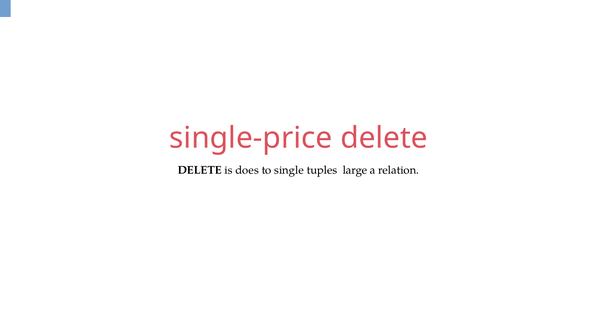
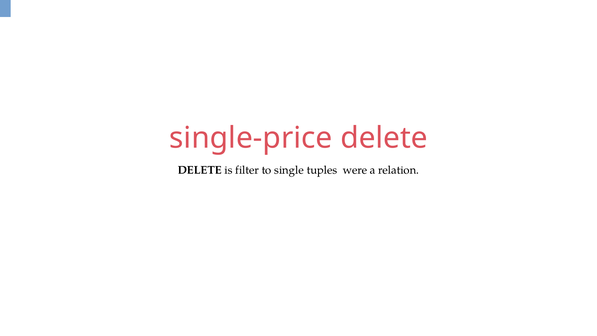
does: does -> filter
large: large -> were
